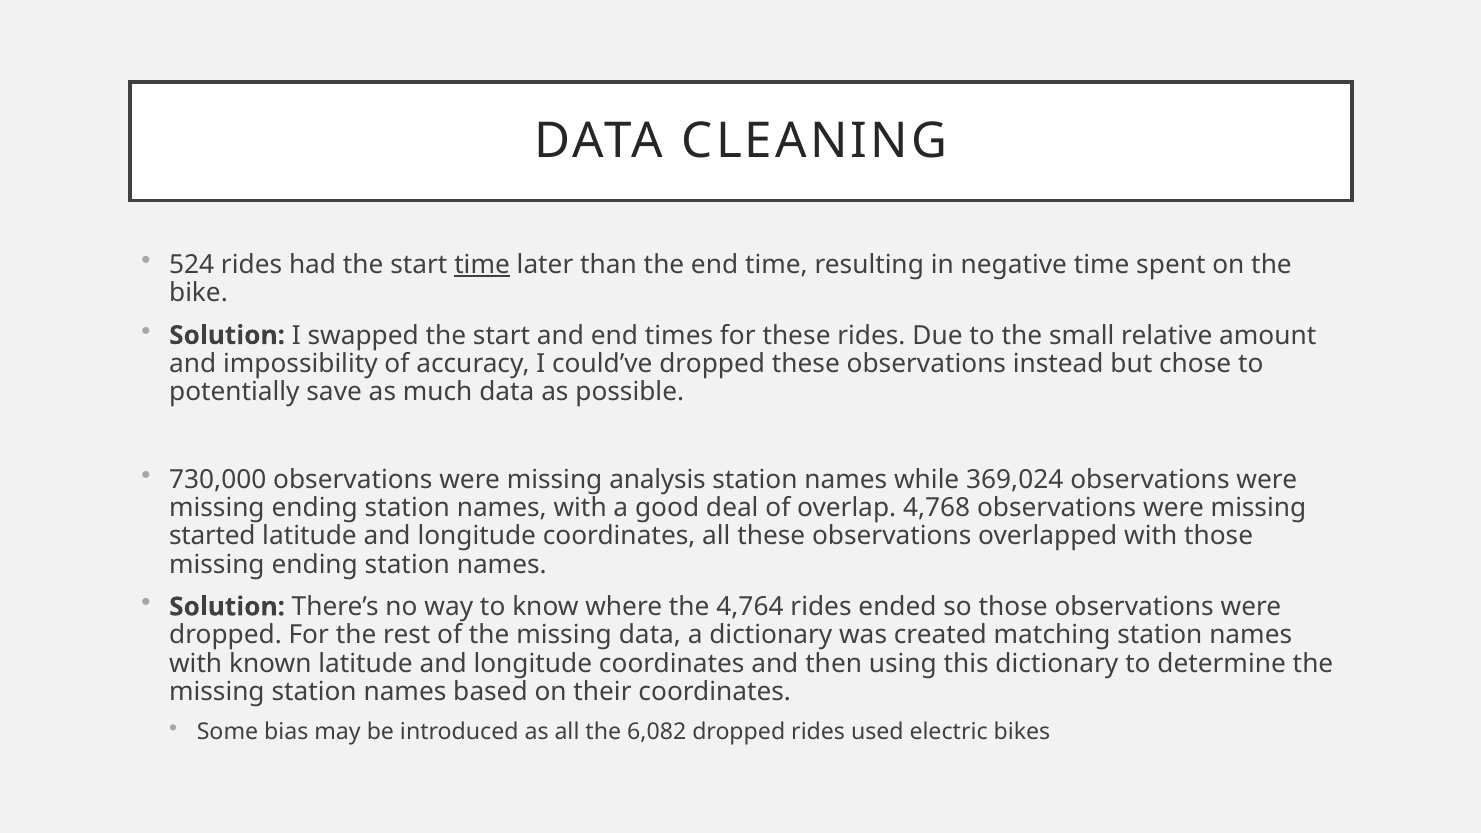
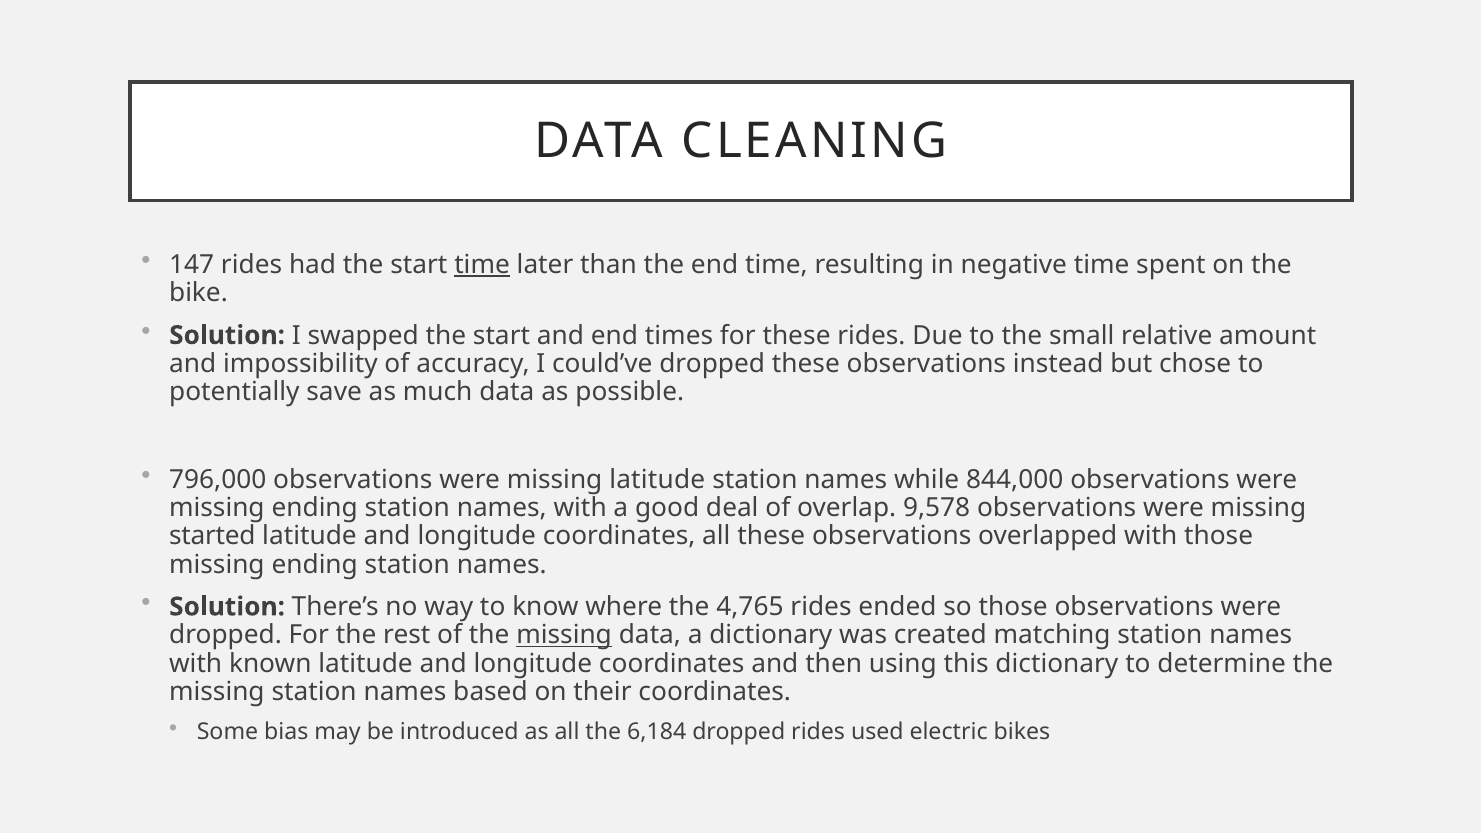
524: 524 -> 147
730,000: 730,000 -> 796,000
missing analysis: analysis -> latitude
369,024: 369,024 -> 844,000
4,768: 4,768 -> 9,578
4,764: 4,764 -> 4,765
missing at (564, 635) underline: none -> present
6,082: 6,082 -> 6,184
